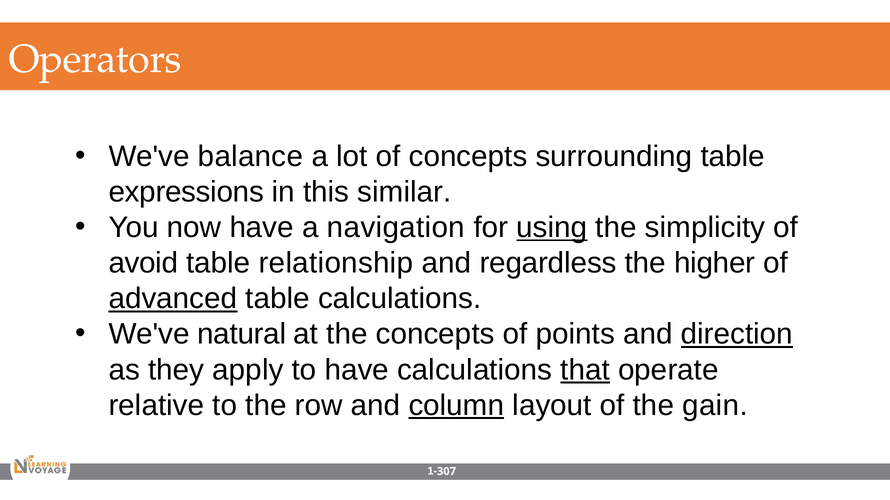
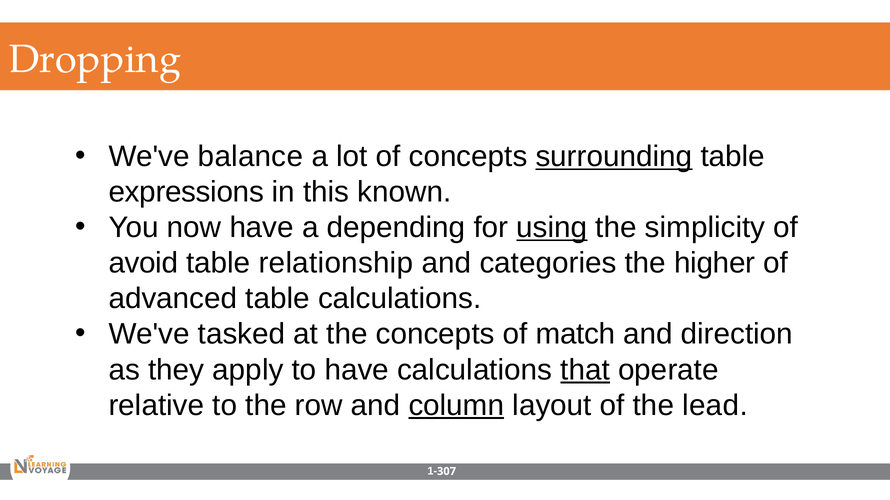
Operators: Operators -> Dropping
surrounding underline: none -> present
similar: similar -> known
navigation: navigation -> depending
regardless: regardless -> categories
advanced underline: present -> none
natural: natural -> tasked
points: points -> match
direction underline: present -> none
gain: gain -> lead
